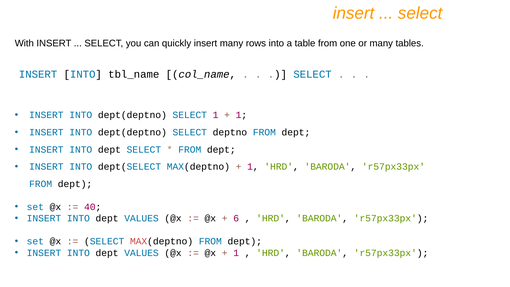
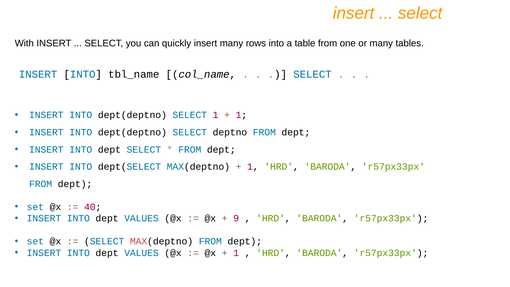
6: 6 -> 9
